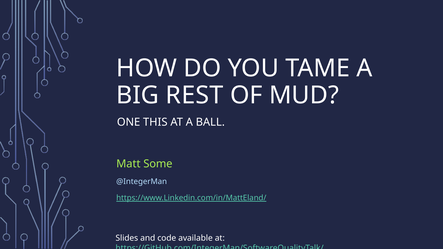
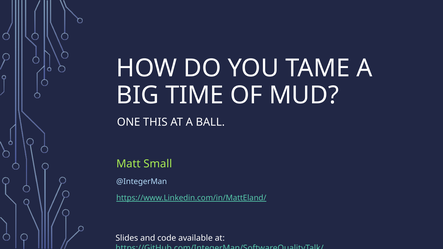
REST: REST -> TIME
Some: Some -> Small
